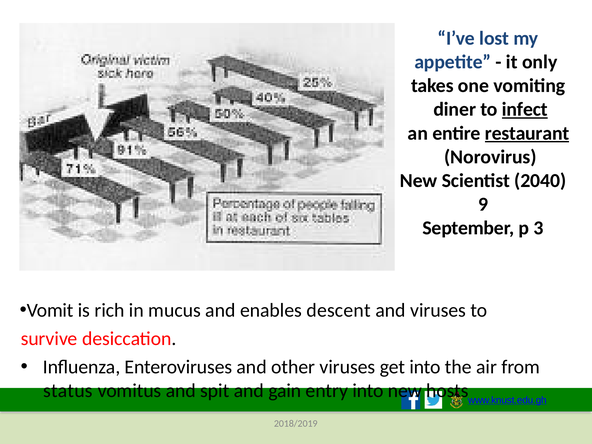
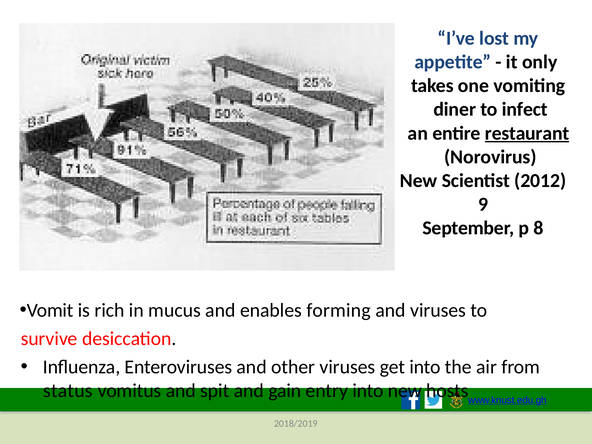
infect underline: present -> none
2040: 2040 -> 2012
3: 3 -> 8
descent: descent -> forming
